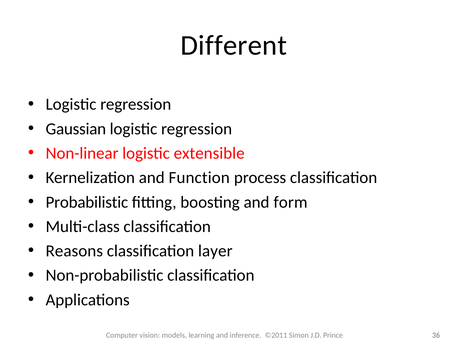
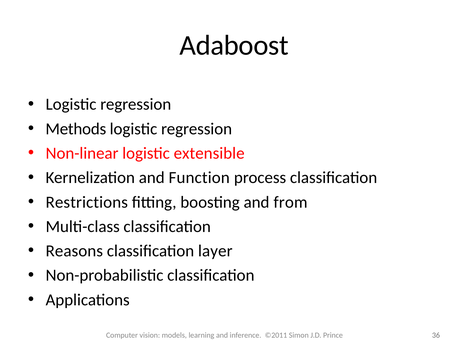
Different: Different -> Adaboost
Gaussian: Gaussian -> Methods
Probabilistic: Probabilistic -> Restrictions
form: form -> from
